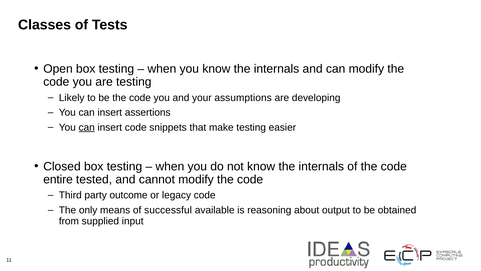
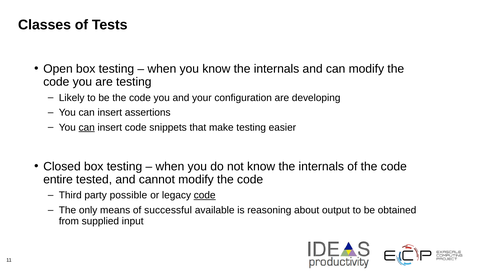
assumptions: assumptions -> configuration
outcome: outcome -> possible
code at (205, 195) underline: none -> present
